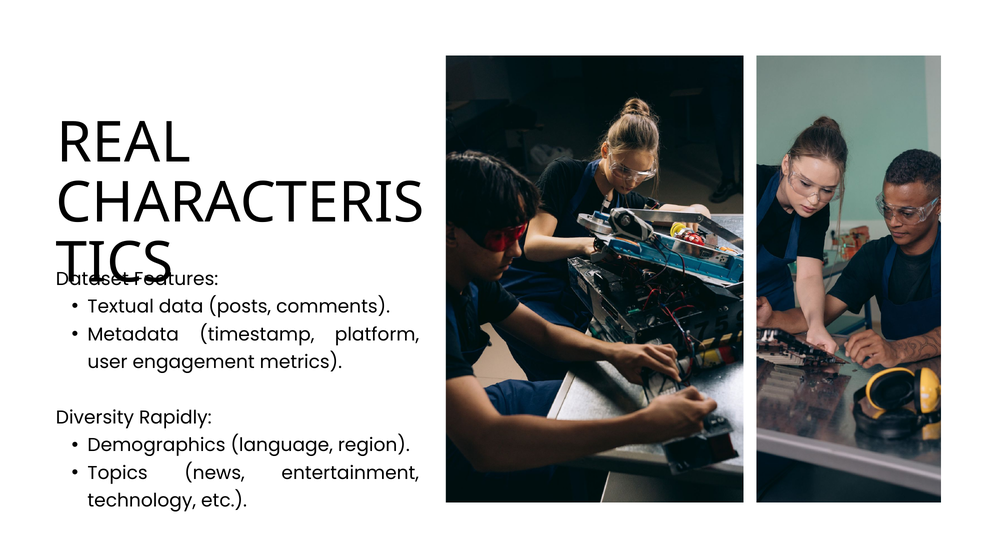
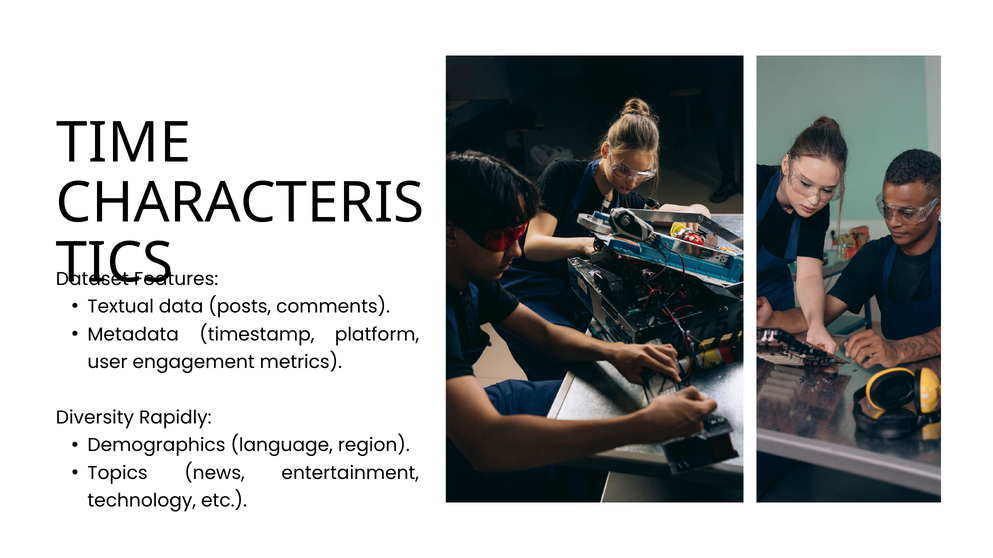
REAL: REAL -> TIME
